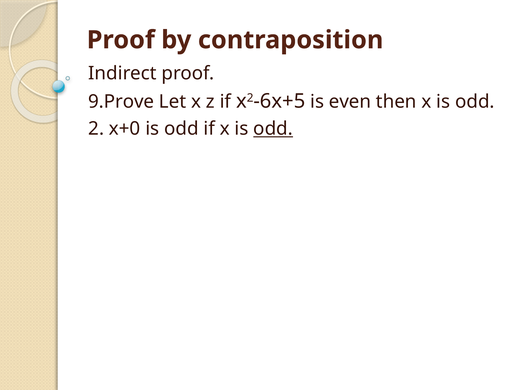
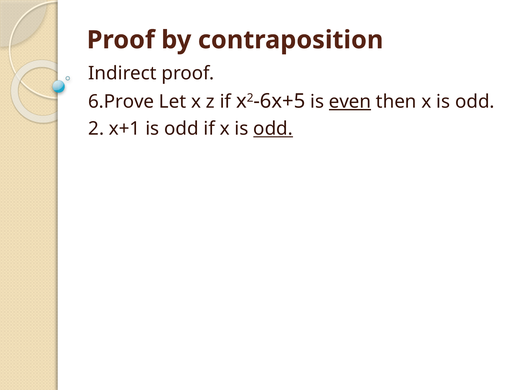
9.Prove: 9.Prove -> 6.Prove
even underline: none -> present
x+0: x+0 -> x+1
